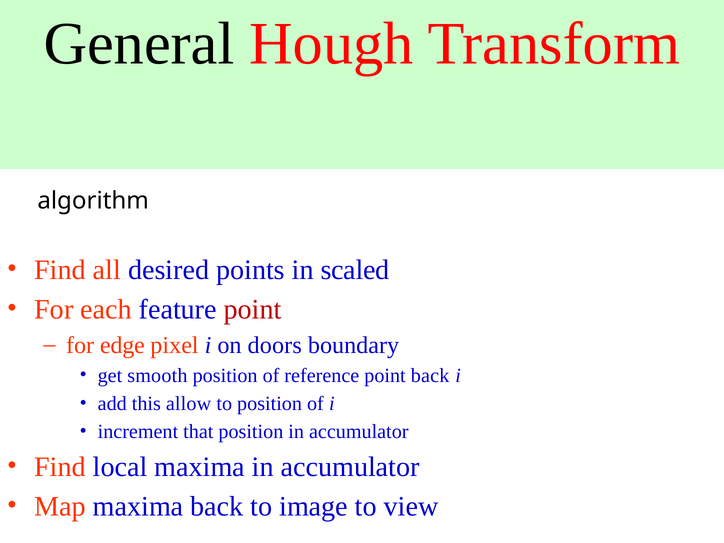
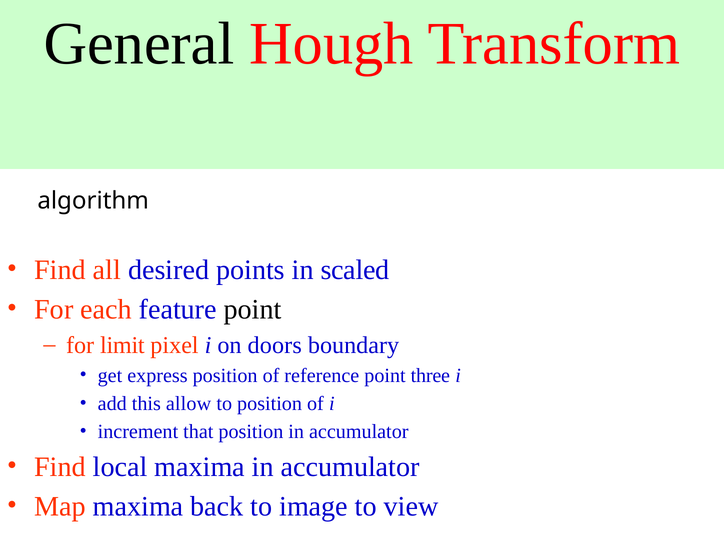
point at (253, 309) colour: red -> black
edge: edge -> limit
smooth: smooth -> express
point back: back -> three
